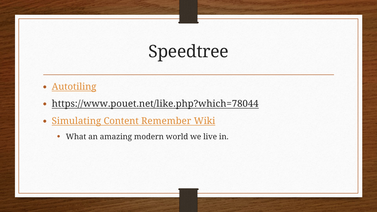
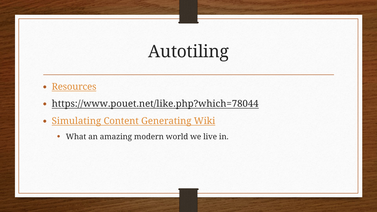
Speedtree: Speedtree -> Autotiling
Autotiling: Autotiling -> Resources
Remember: Remember -> Generating
